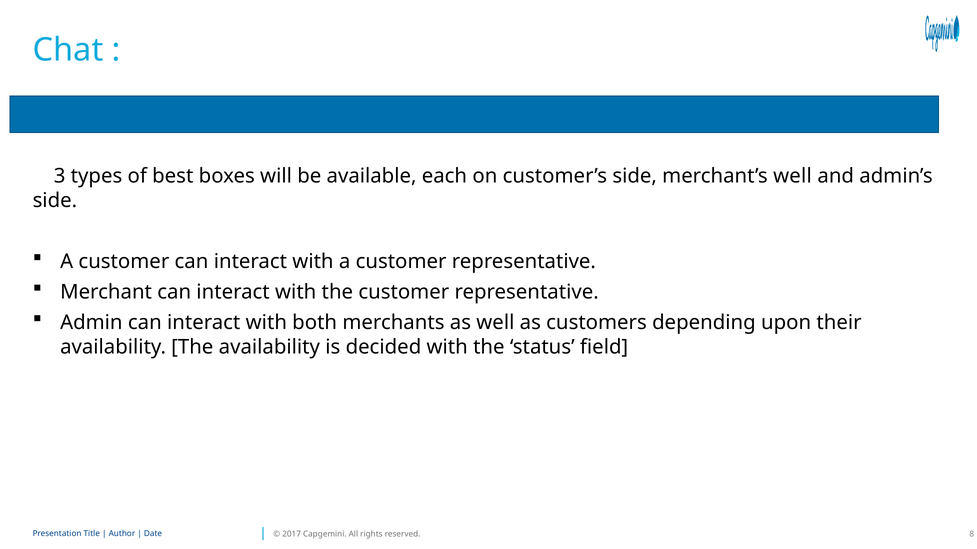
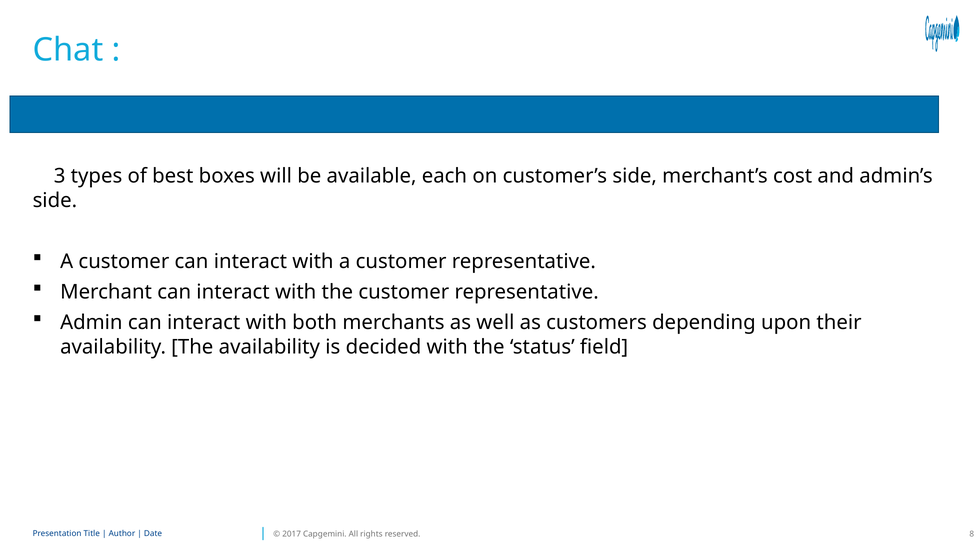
merchant’s well: well -> cost
